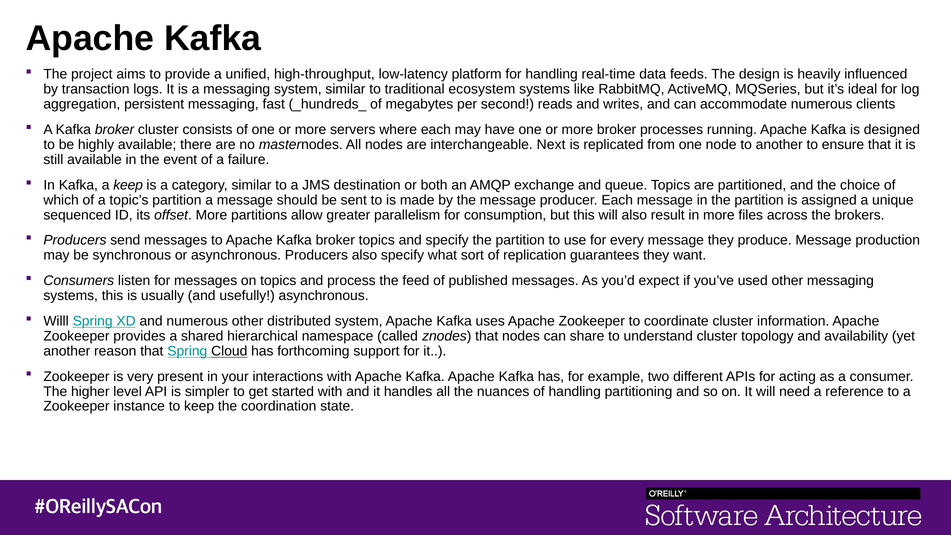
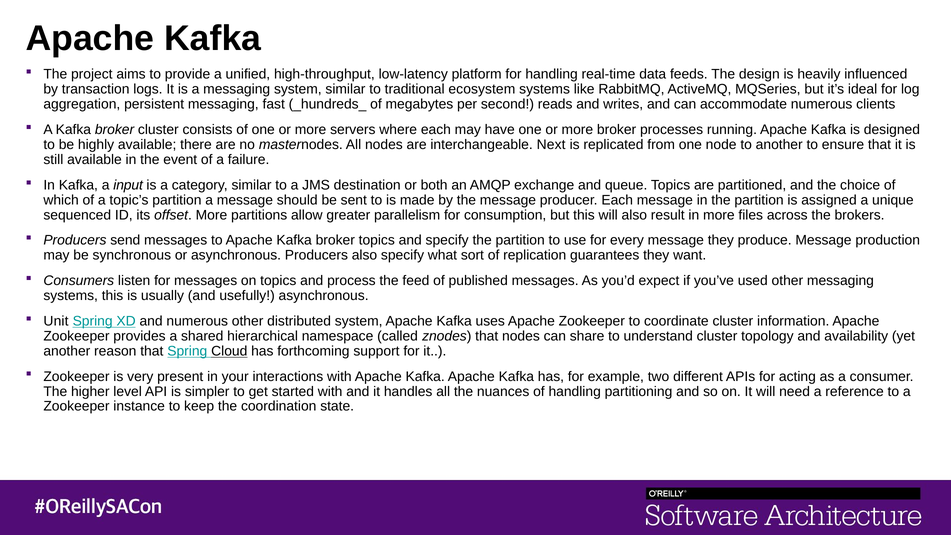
a keep: keep -> input
Willl: Willl -> Unit
